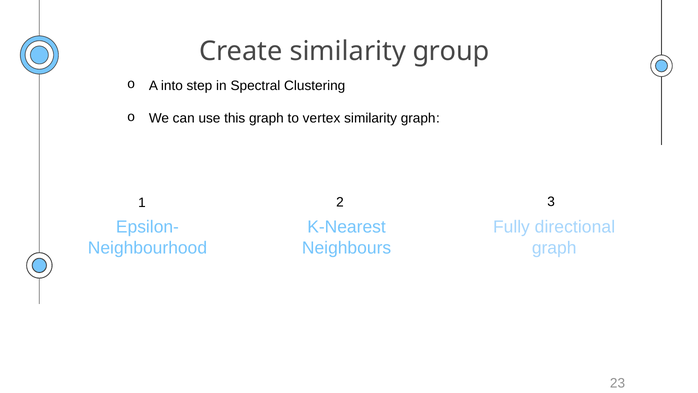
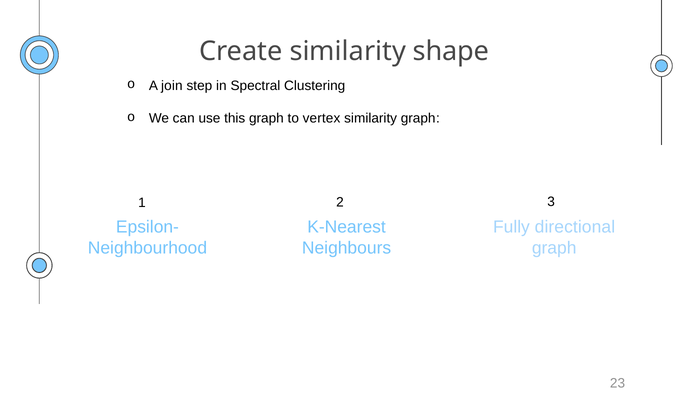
group: group -> shape
into: into -> join
